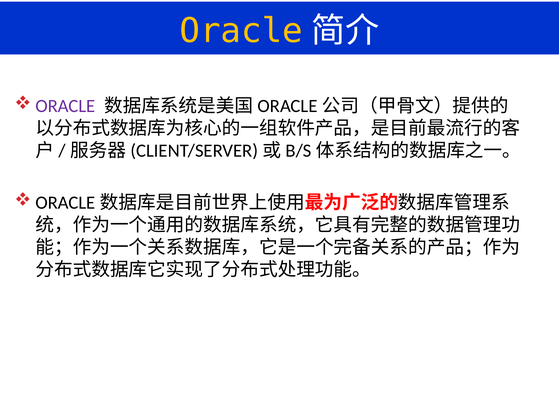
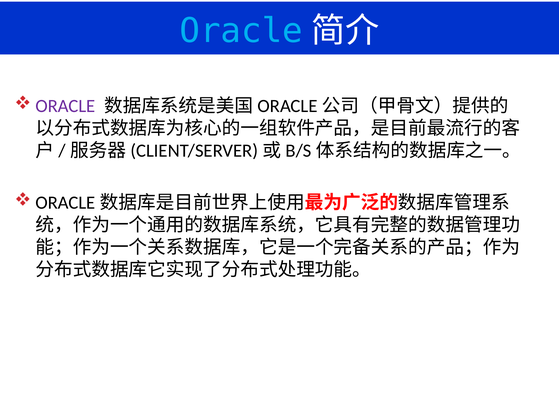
Oracle at (241, 31) colour: yellow -> light blue
